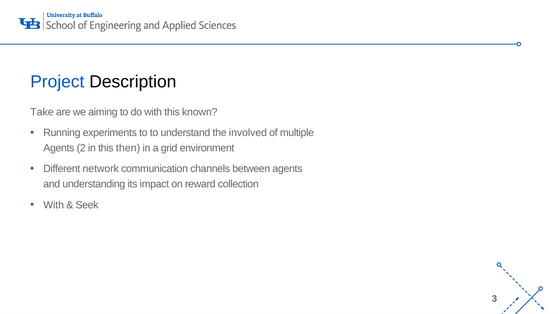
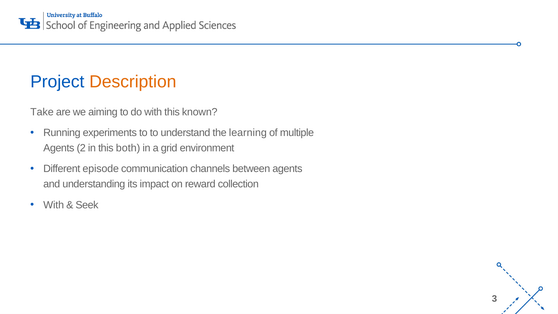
Description colour: black -> orange
involved: involved -> learning
then: then -> both
network: network -> episode
